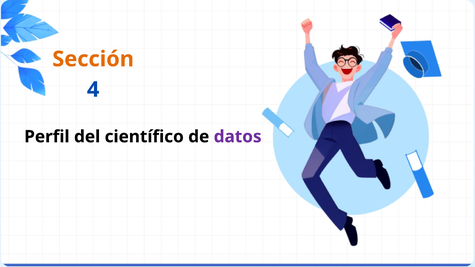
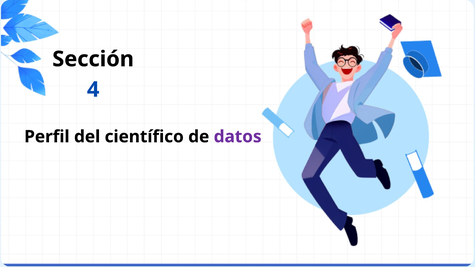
Sección colour: orange -> black
